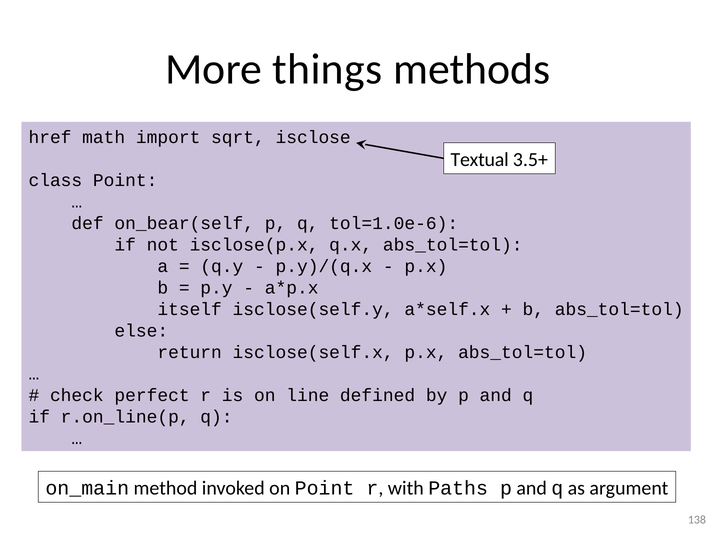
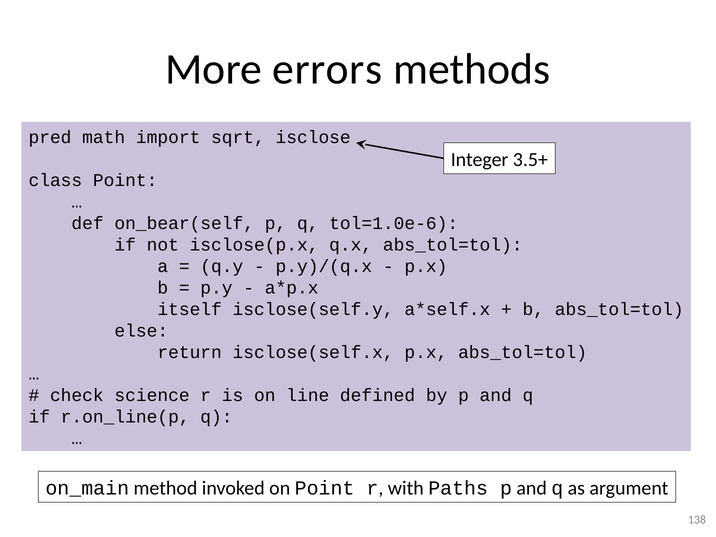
things: things -> errors
href: href -> pred
Textual: Textual -> Integer
perfect: perfect -> science
